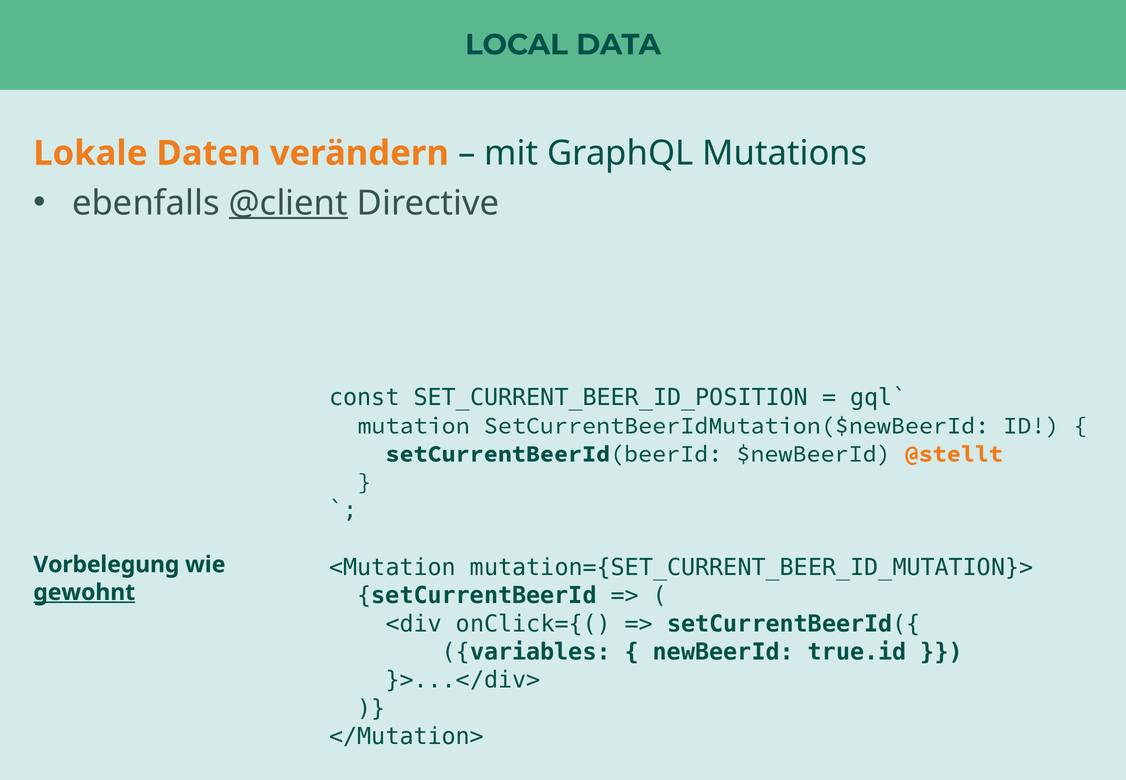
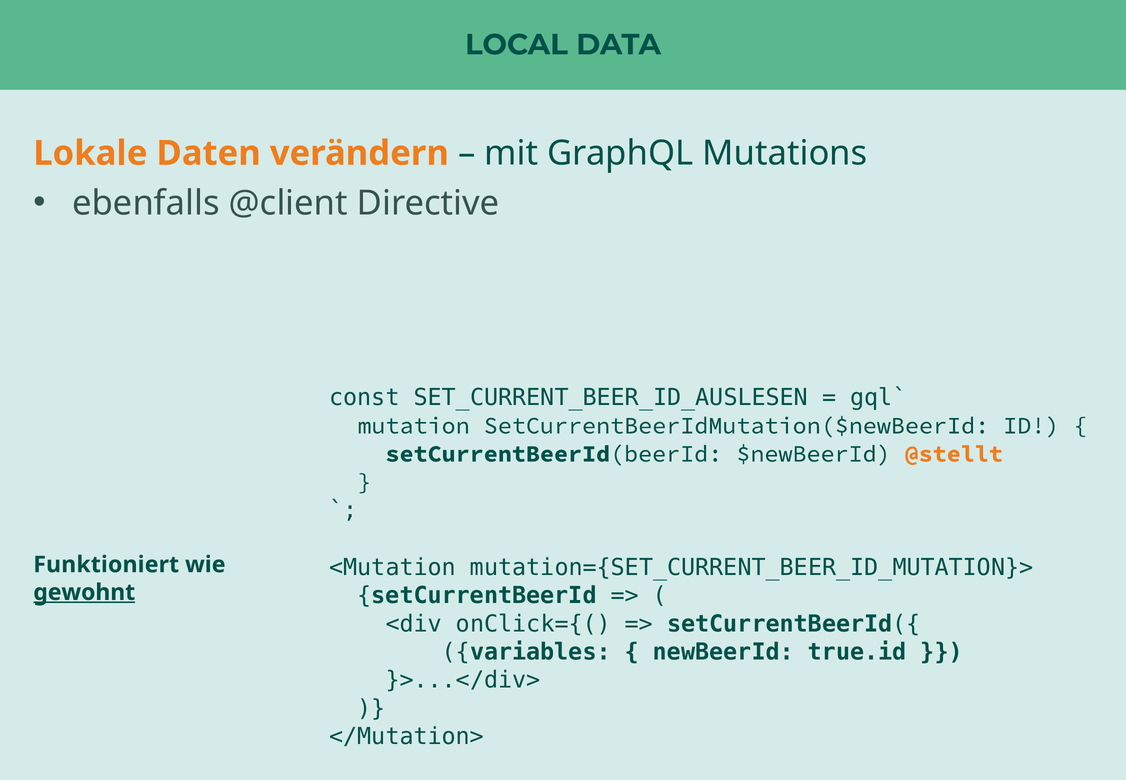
@client underline: present -> none
SET_CURRENT_BEER_ID_POSITION: SET_CURRENT_BEER_ID_POSITION -> SET_CURRENT_BEER_ID_AUSLESEN
Vorbelegung: Vorbelegung -> Funktioniert
